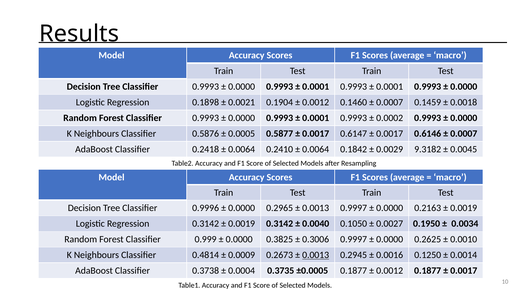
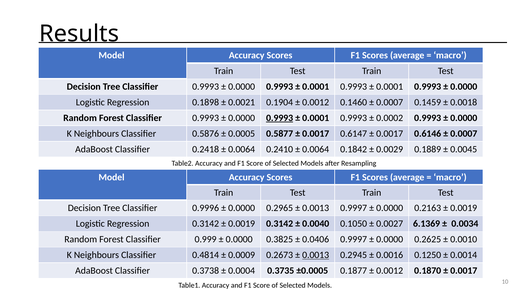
0.9993 at (280, 118) underline: none -> present
9.3182: 9.3182 -> 0.1889
0.1950: 0.1950 -> 6.1369
0.3006: 0.3006 -> 0.0406
0.0012 0.1877: 0.1877 -> 0.1870
